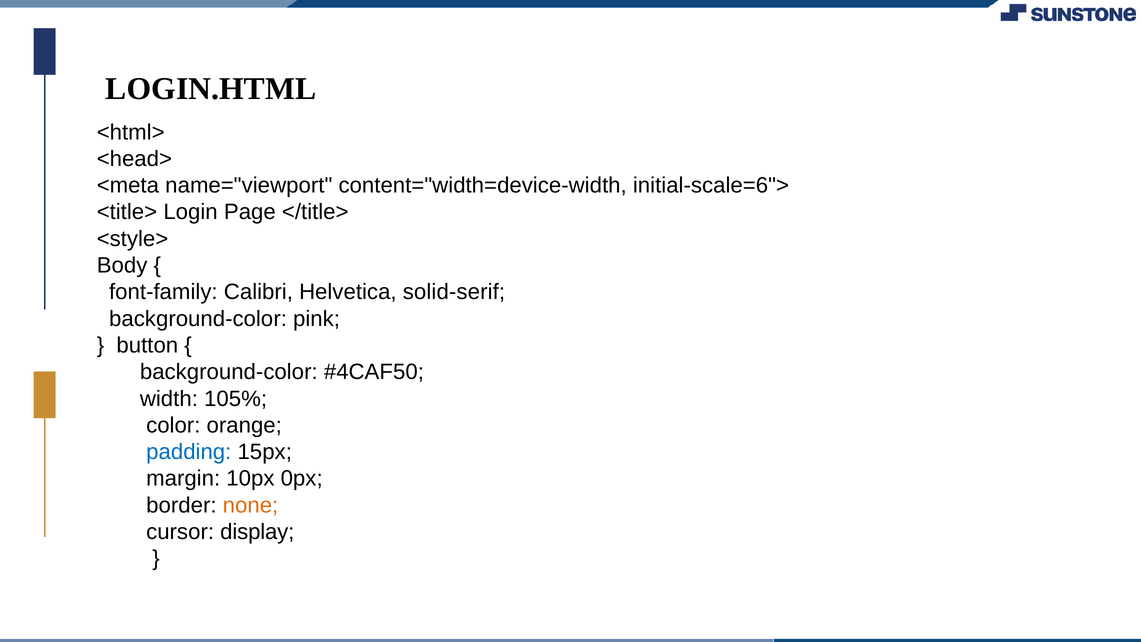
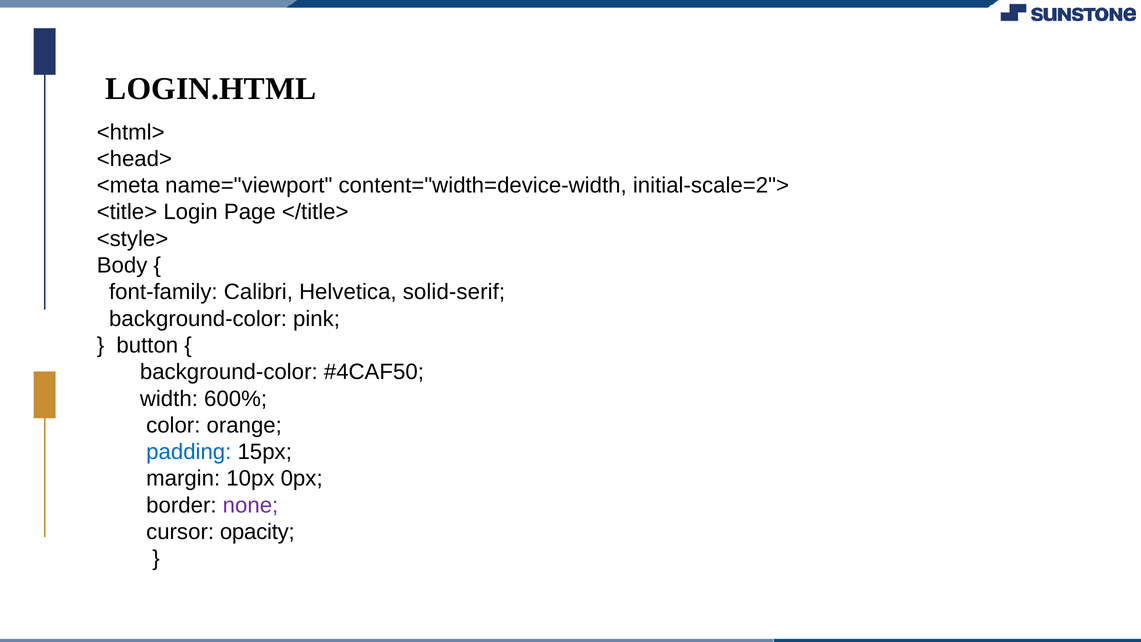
initial-scale=6">: initial-scale=6"> -> initial-scale=2">
105%: 105% -> 600%
none colour: orange -> purple
display: display -> opacity
